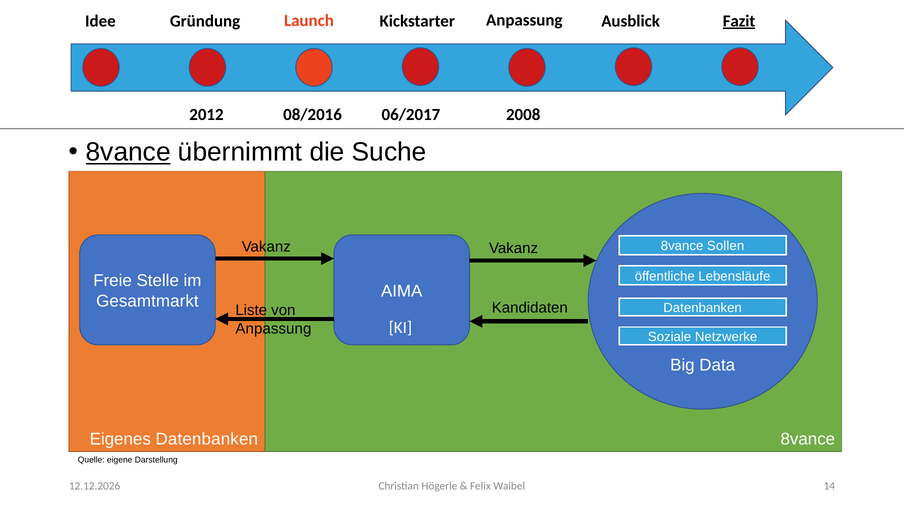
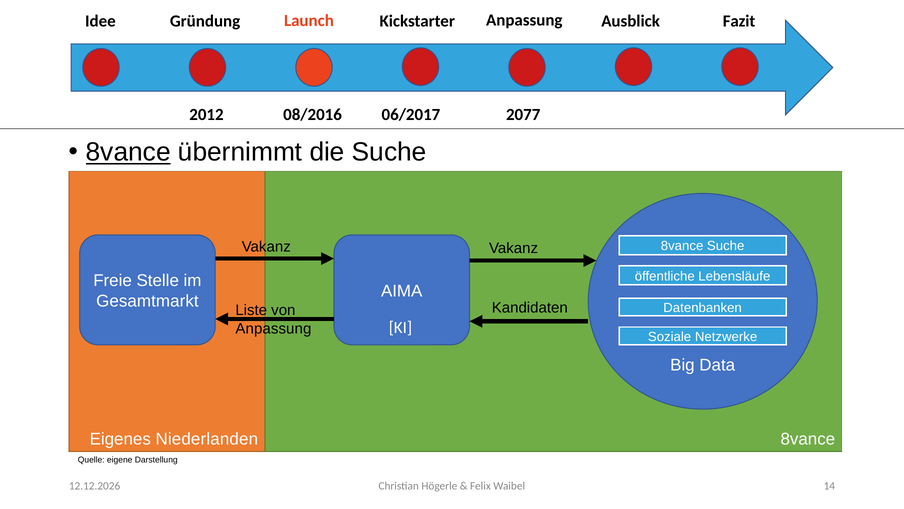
Fazit underline: present -> none
2008: 2008 -> 2077
8vance Sollen: Sollen -> Suche
Eigenes Datenbanken: Datenbanken -> Niederlanden
